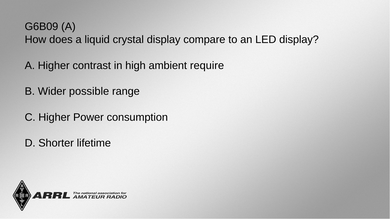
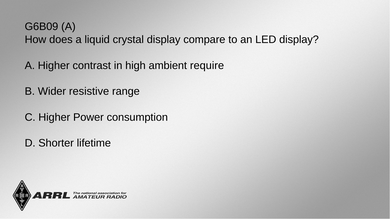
possible: possible -> resistive
